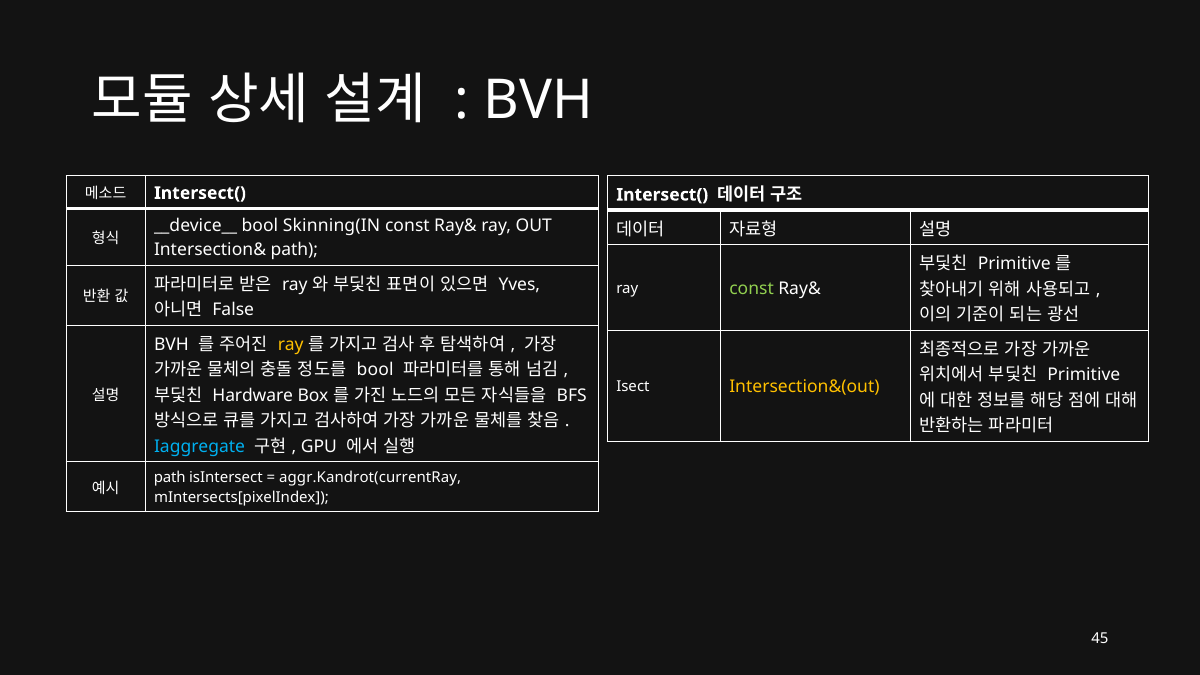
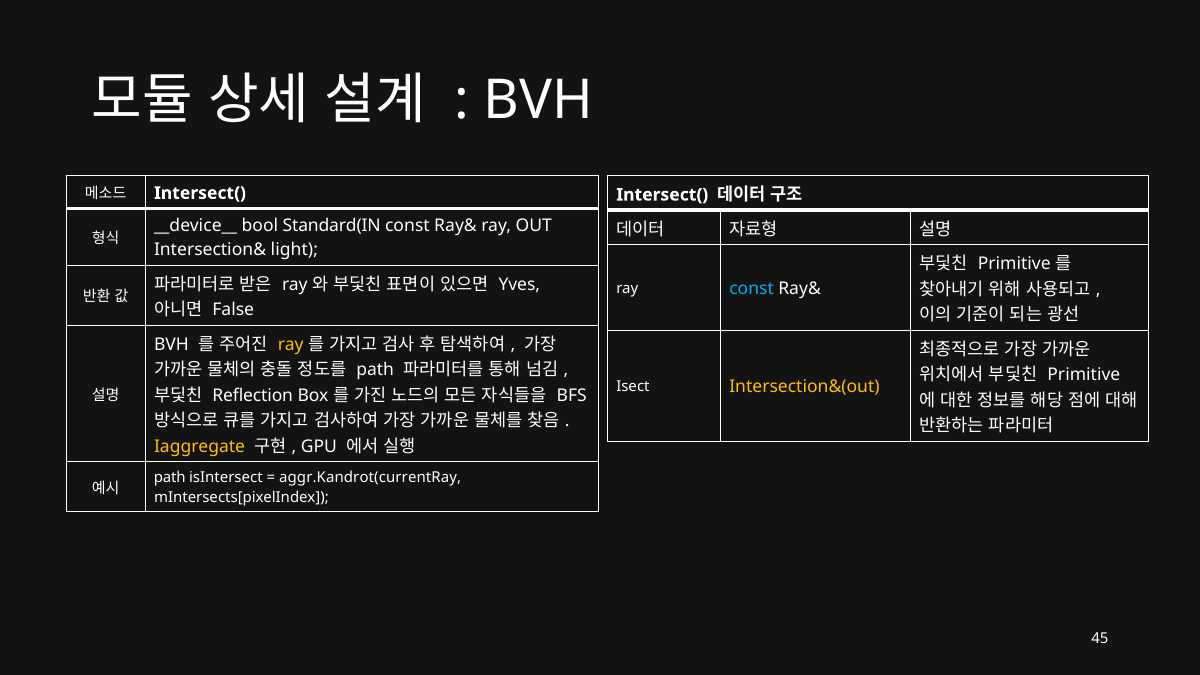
Skinning(IN: Skinning(IN -> Standard(IN
Intersection& path: path -> light
const at (752, 289) colour: light green -> light blue
bool at (375, 370): bool -> path
Hardware: Hardware -> Reflection
Iaggregate colour: light blue -> yellow
